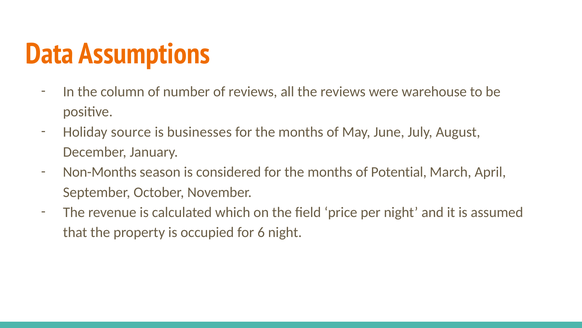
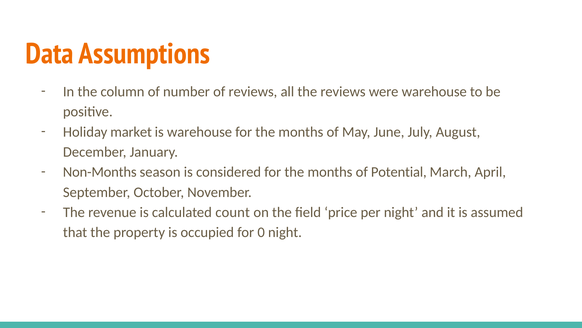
source: source -> market
is businesses: businesses -> warehouse
which: which -> count
6: 6 -> 0
